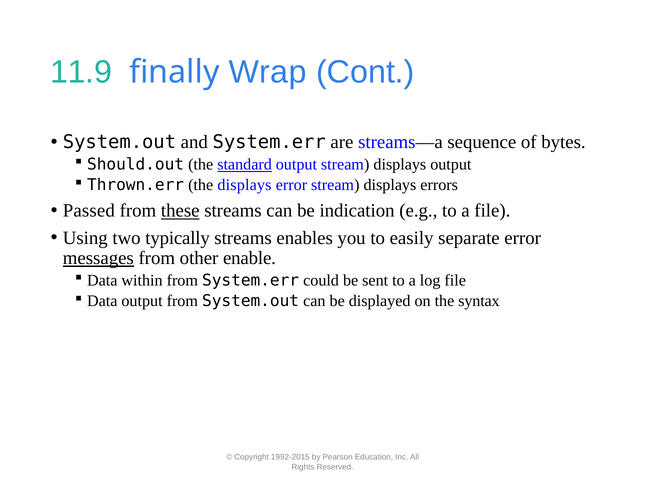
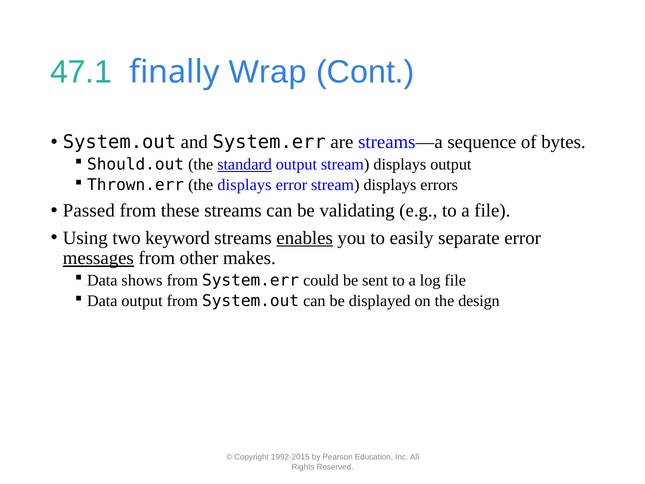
11.9: 11.9 -> 47.1
these underline: present -> none
indication: indication -> validating
typically: typically -> keyword
enables underline: none -> present
enable: enable -> makes
within: within -> shows
syntax: syntax -> design
